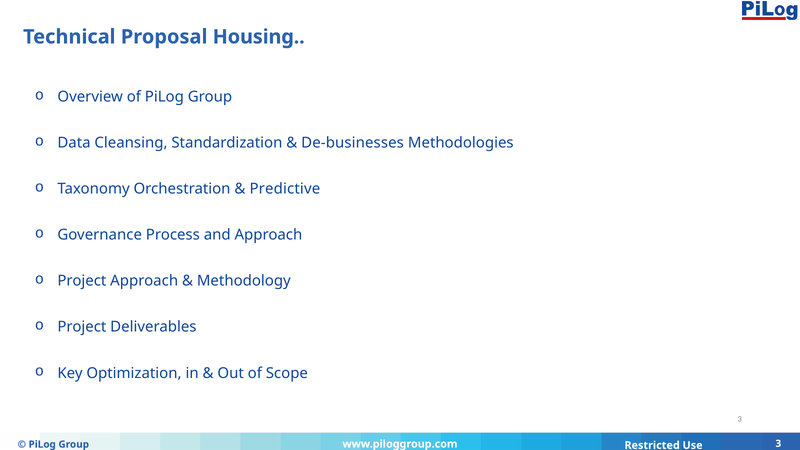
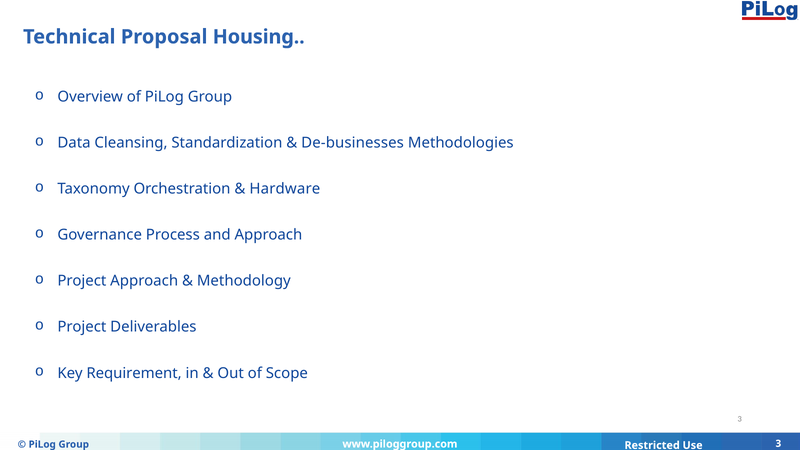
Predictive: Predictive -> Hardware
Optimization: Optimization -> Requirement
